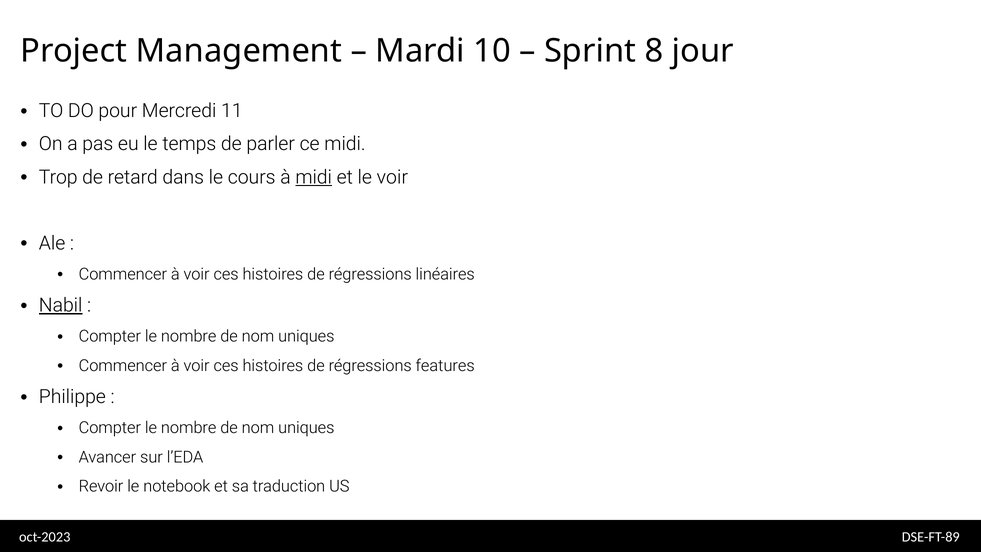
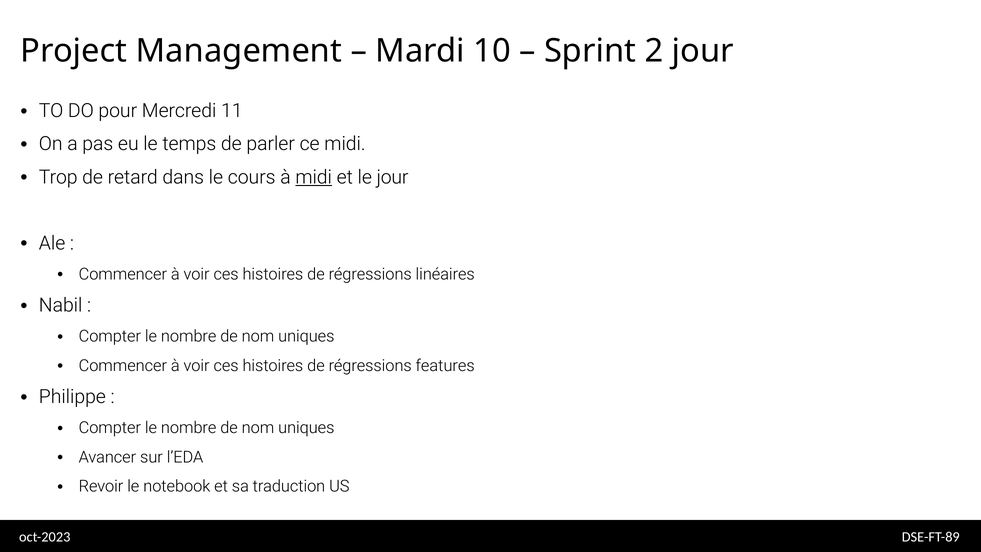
8: 8 -> 2
le voir: voir -> jour
Nabil underline: present -> none
